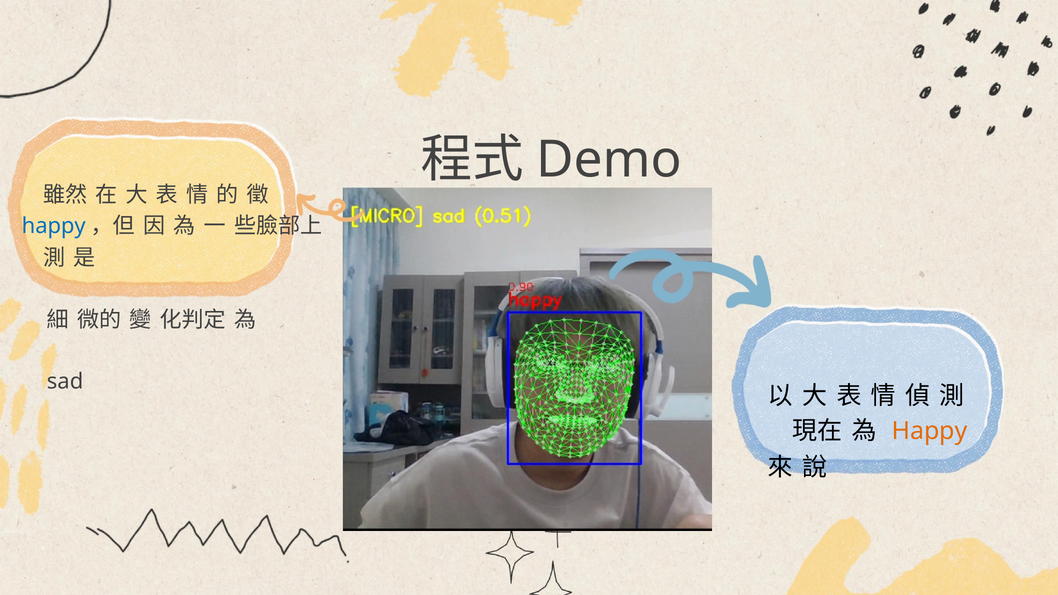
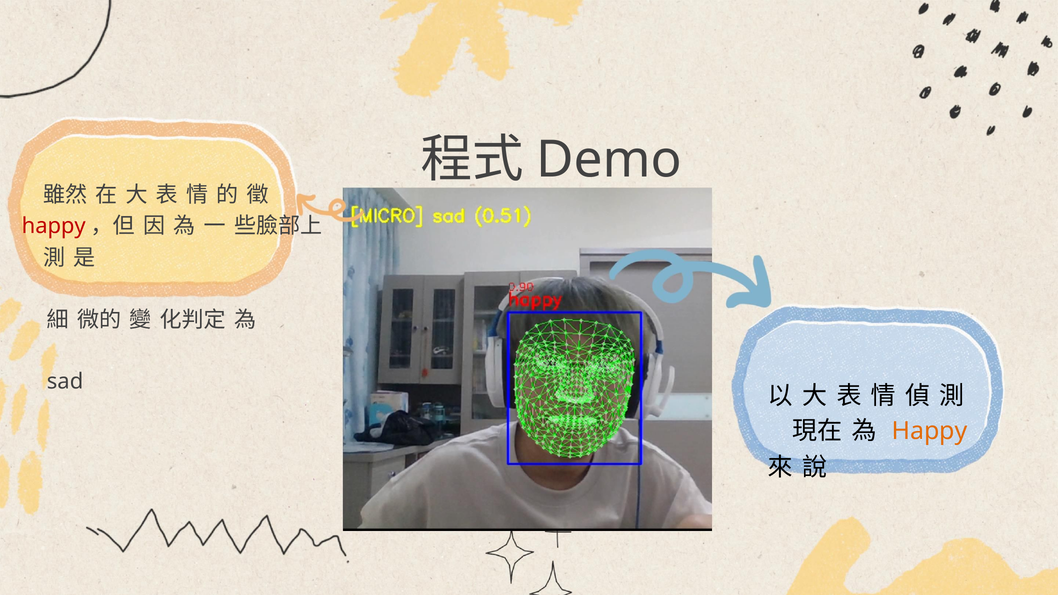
happy at (54, 226) colour: blue -> red
